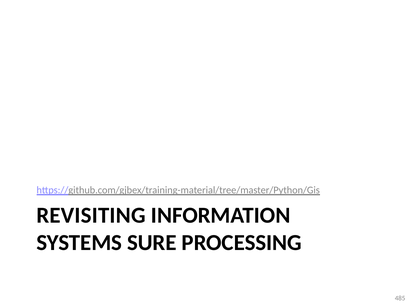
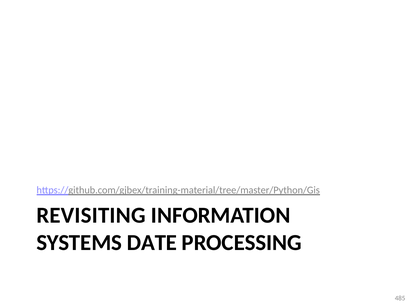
SURE: SURE -> DATE
